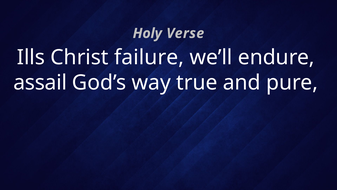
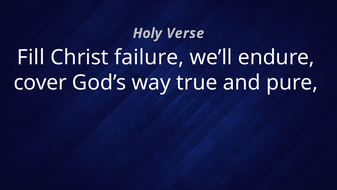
Ills: Ills -> Fill
assail: assail -> cover
